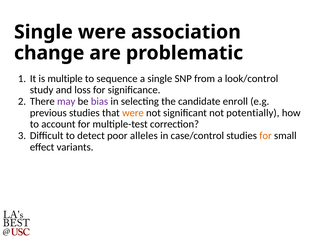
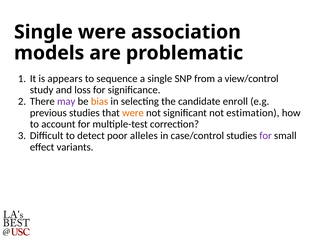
change: change -> models
multiple: multiple -> appears
look/control: look/control -> view/control
bias colour: purple -> orange
potentially: potentially -> estimation
for at (266, 136) colour: orange -> purple
